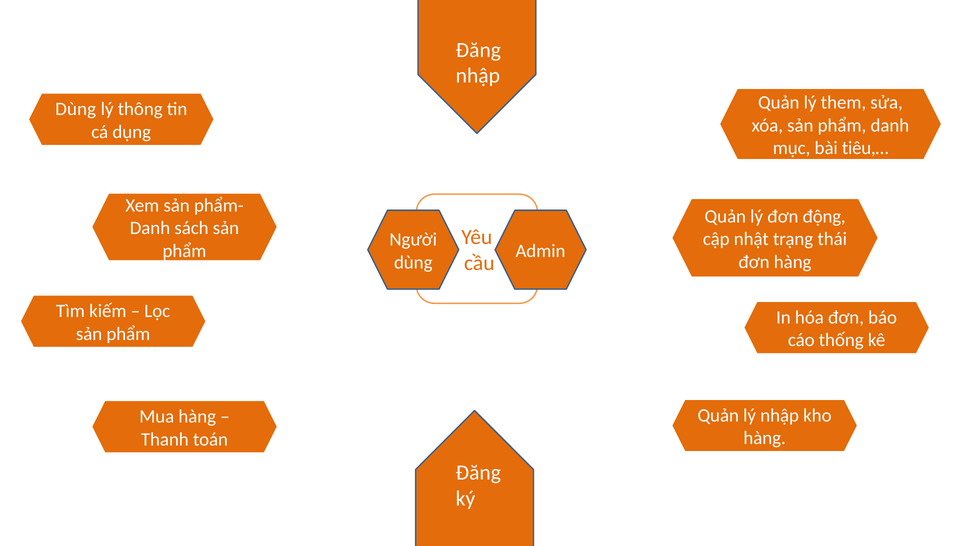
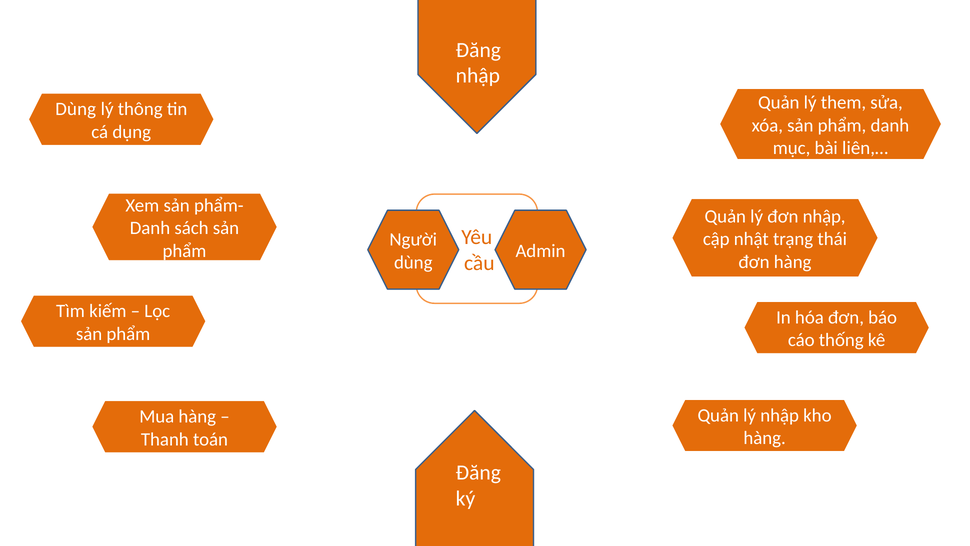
tiêu,…: tiêu,… -> liên,…
đơn động: động -> nhập
